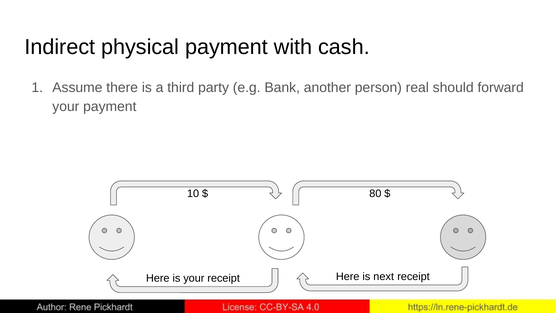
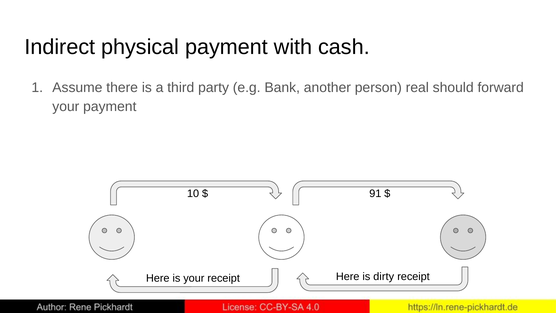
80: 80 -> 91
next: next -> dirty
